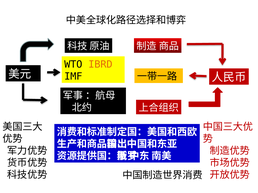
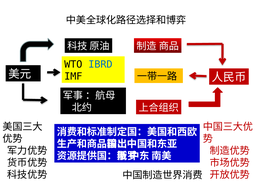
IBRD colour: orange -> blue
